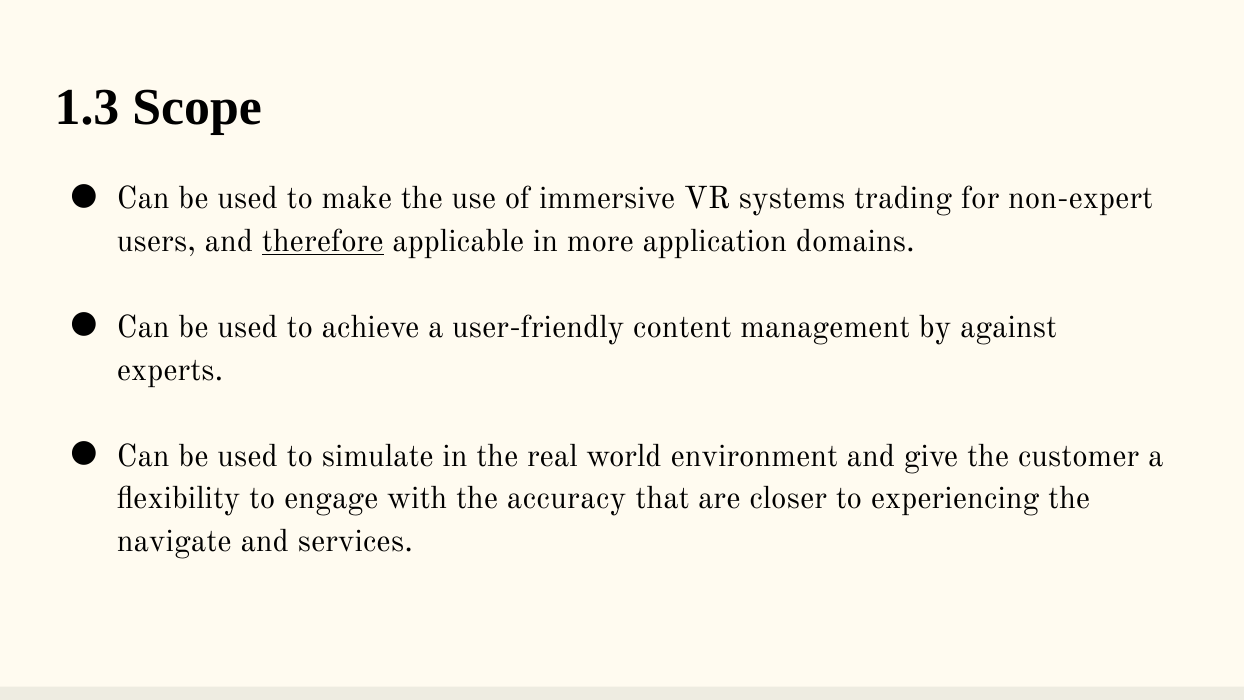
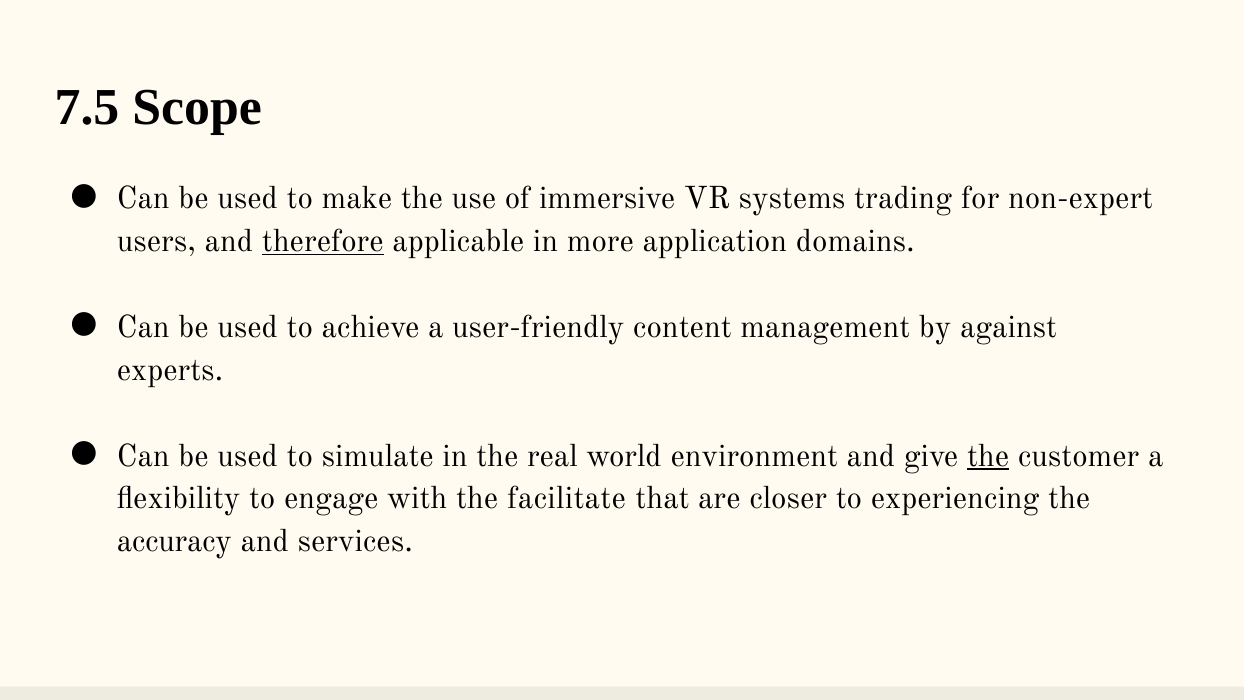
1.3: 1.3 -> 7.5
the at (988, 456) underline: none -> present
accuracy: accuracy -> facilitate
navigate: navigate -> accuracy
